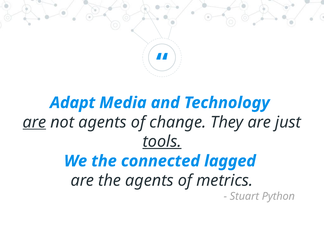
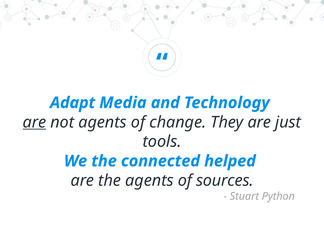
tools underline: present -> none
lagged: lagged -> helped
metrics: metrics -> sources
